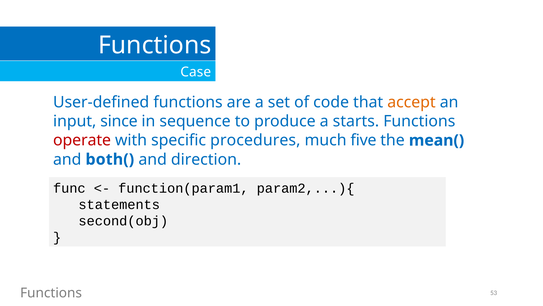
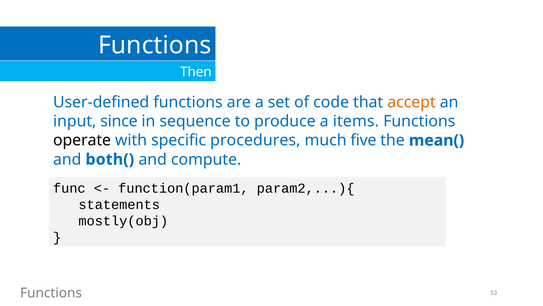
Case: Case -> Then
starts: starts -> items
operate colour: red -> black
direction: direction -> compute
second(obj: second(obj -> mostly(obj
